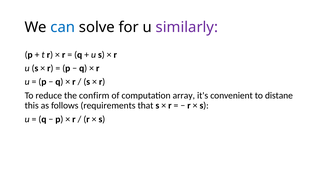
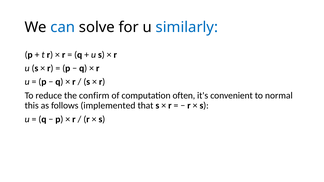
similarly colour: purple -> blue
array: array -> often
distane: distane -> normal
requirements: requirements -> implemented
